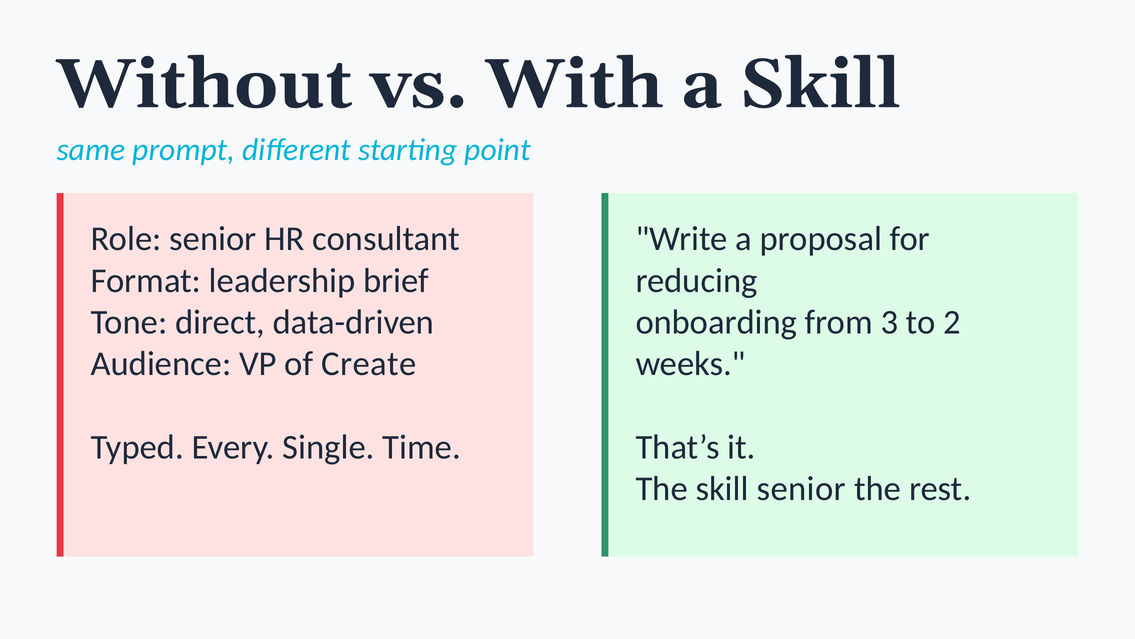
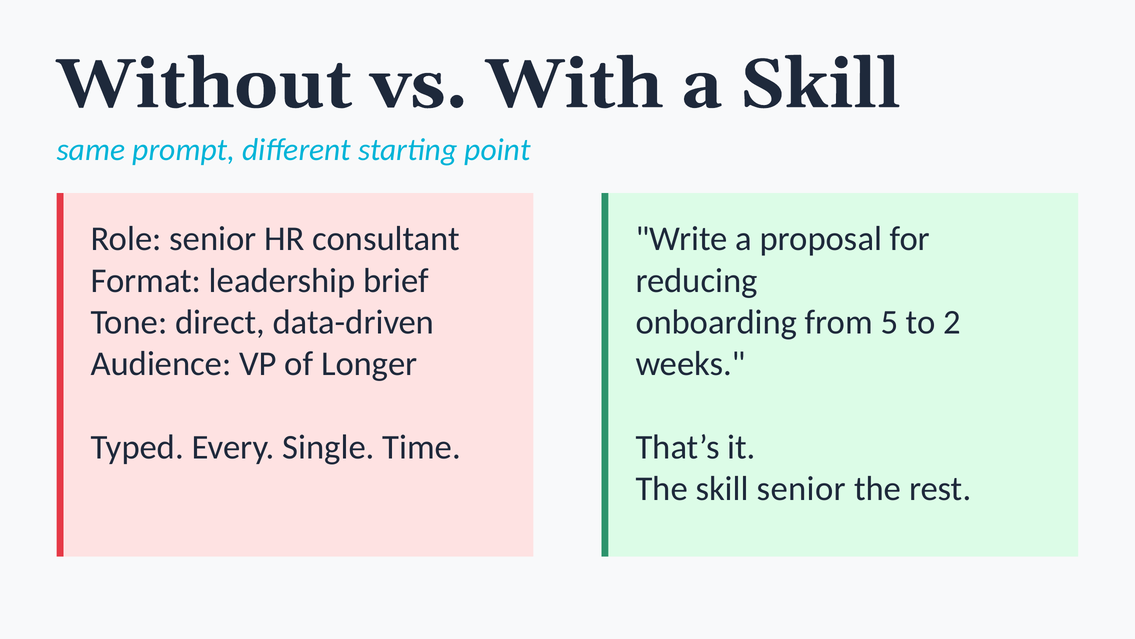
3: 3 -> 5
Create: Create -> Longer
